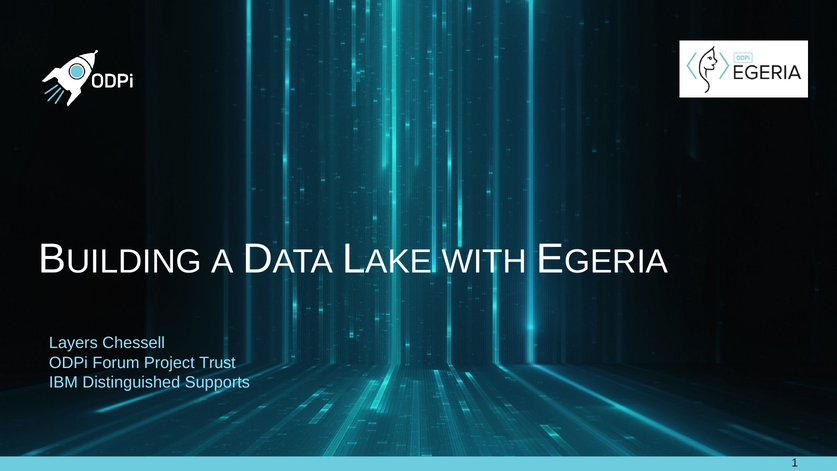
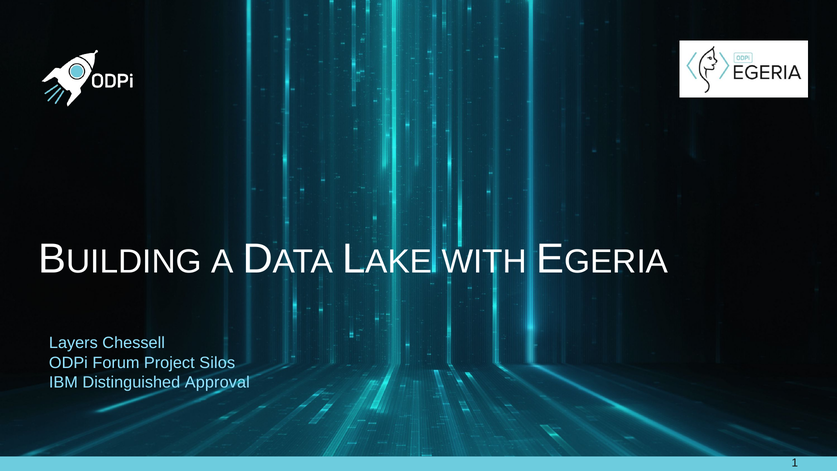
Trust: Trust -> Silos
Supports: Supports -> Approval
